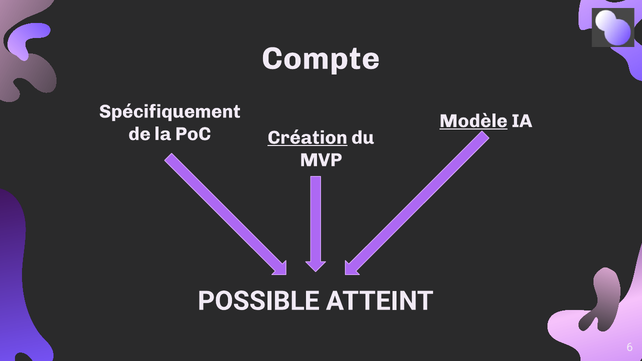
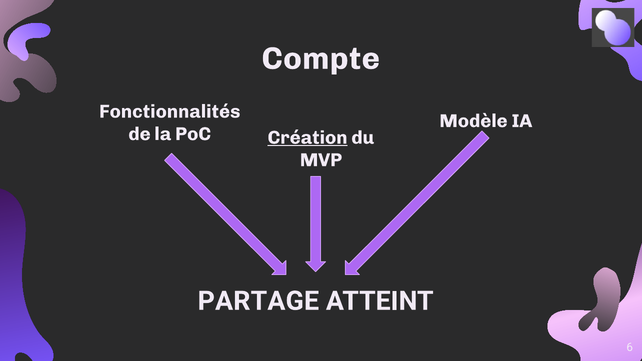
Spécifiquement: Spécifiquement -> Fonctionnalités
Modèle underline: present -> none
POSSIBLE: POSSIBLE -> PARTAGE
